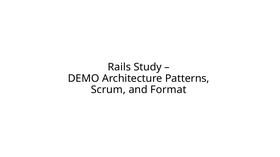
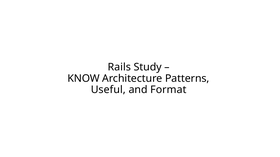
DEMO: DEMO -> KNOW
Scrum: Scrum -> Useful
